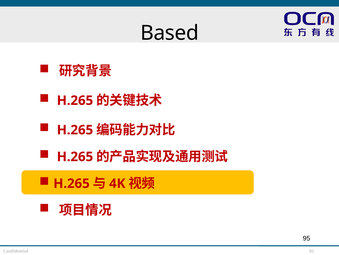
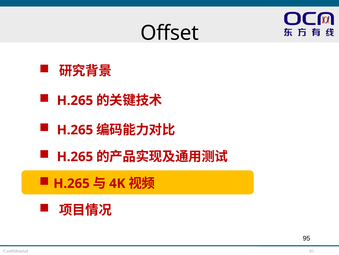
Based: Based -> Offset
